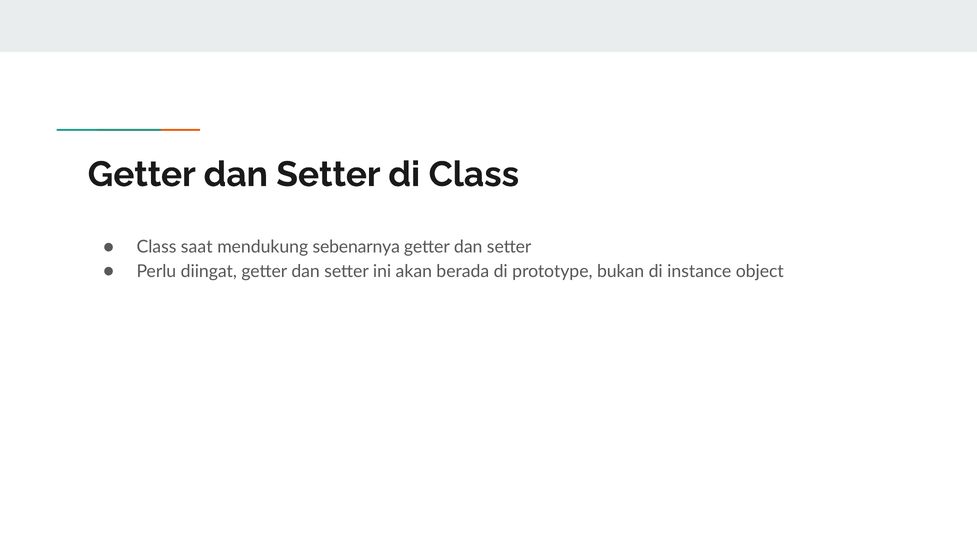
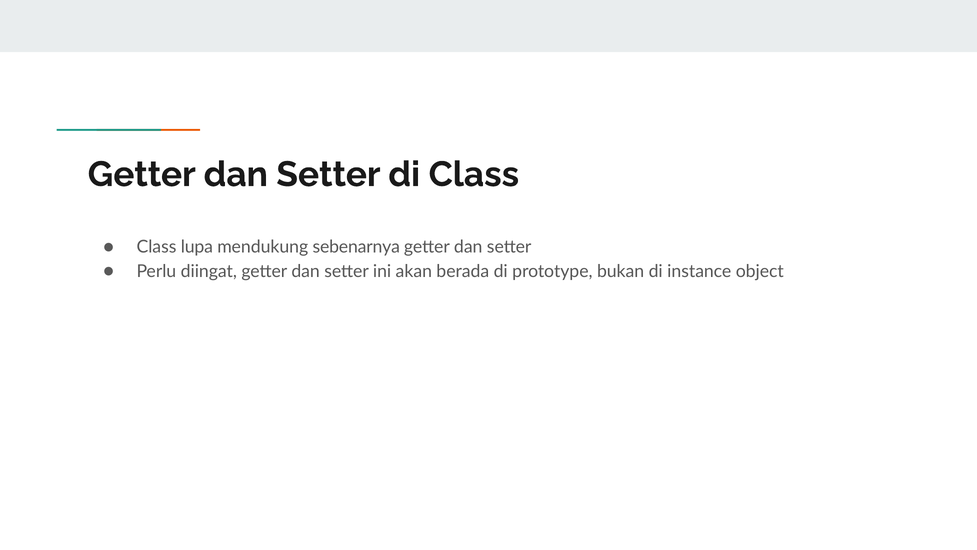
saat: saat -> lupa
